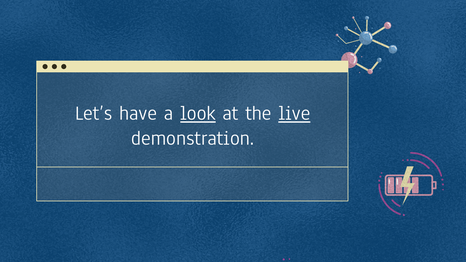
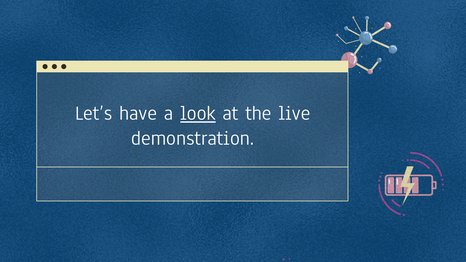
live underline: present -> none
